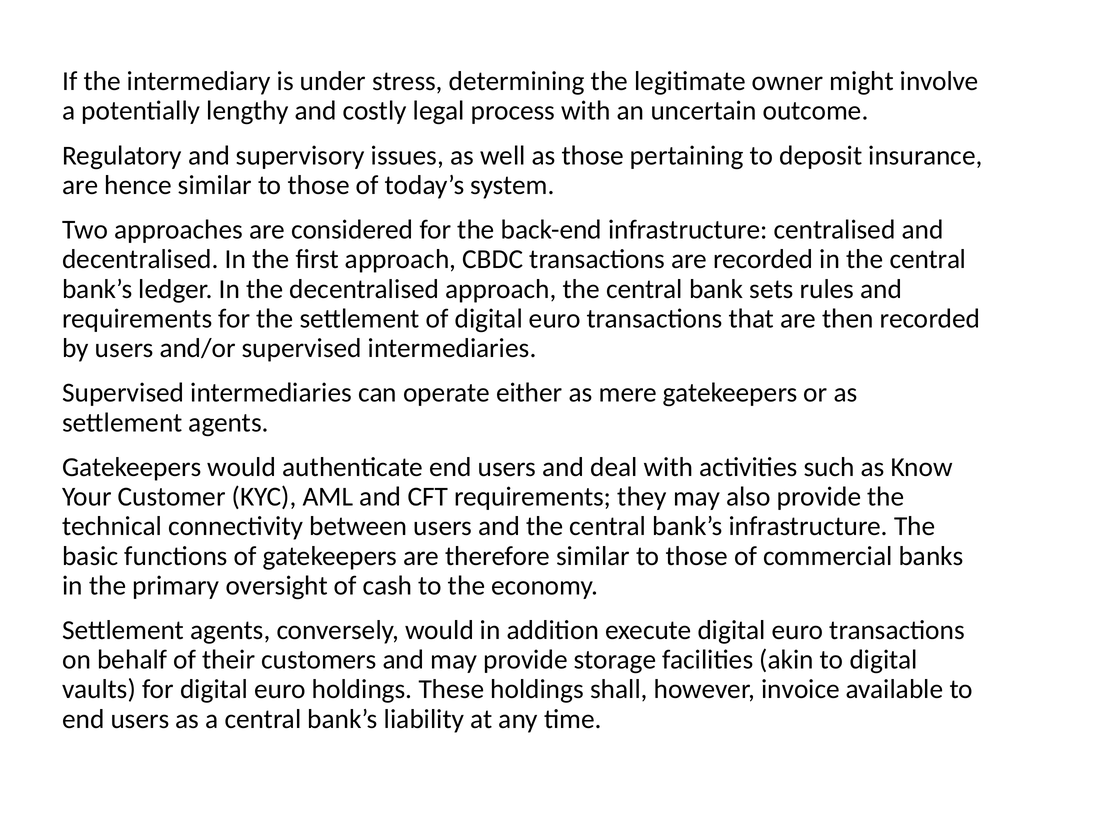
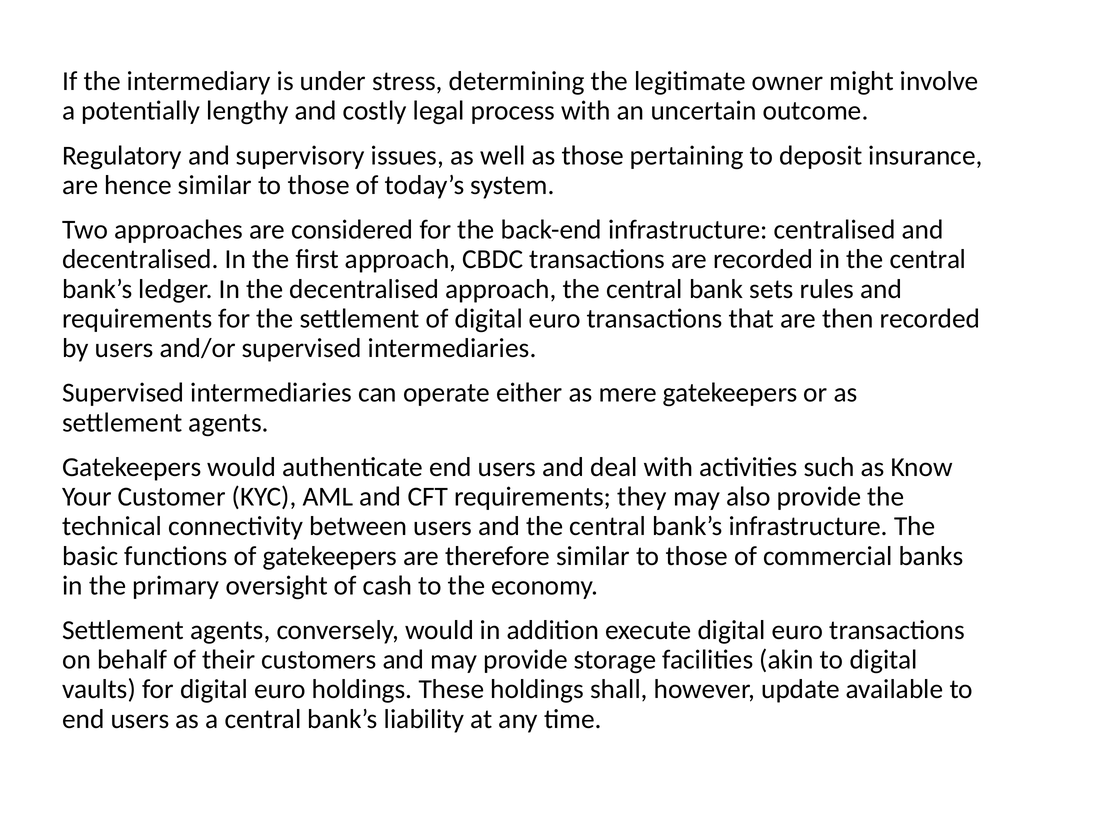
invoice: invoice -> update
